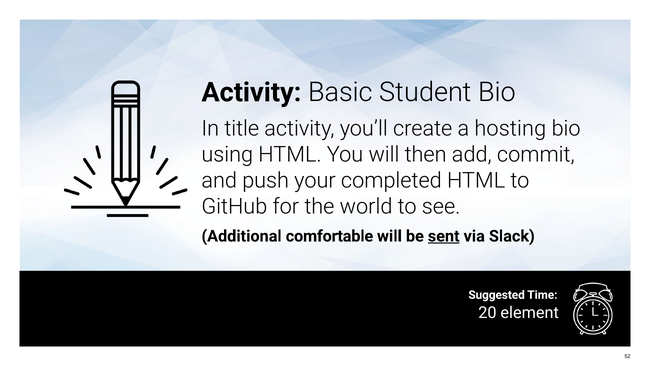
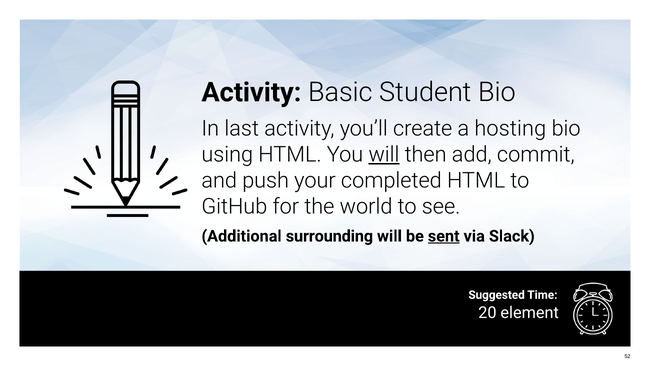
title: title -> last
will at (384, 154) underline: none -> present
comfortable: comfortable -> surrounding
